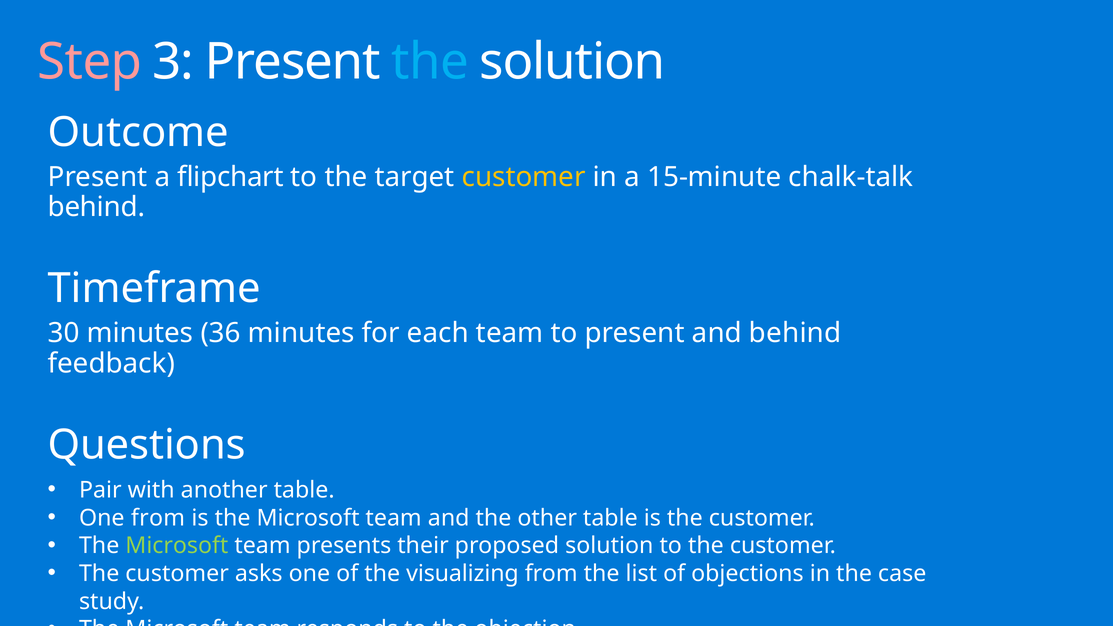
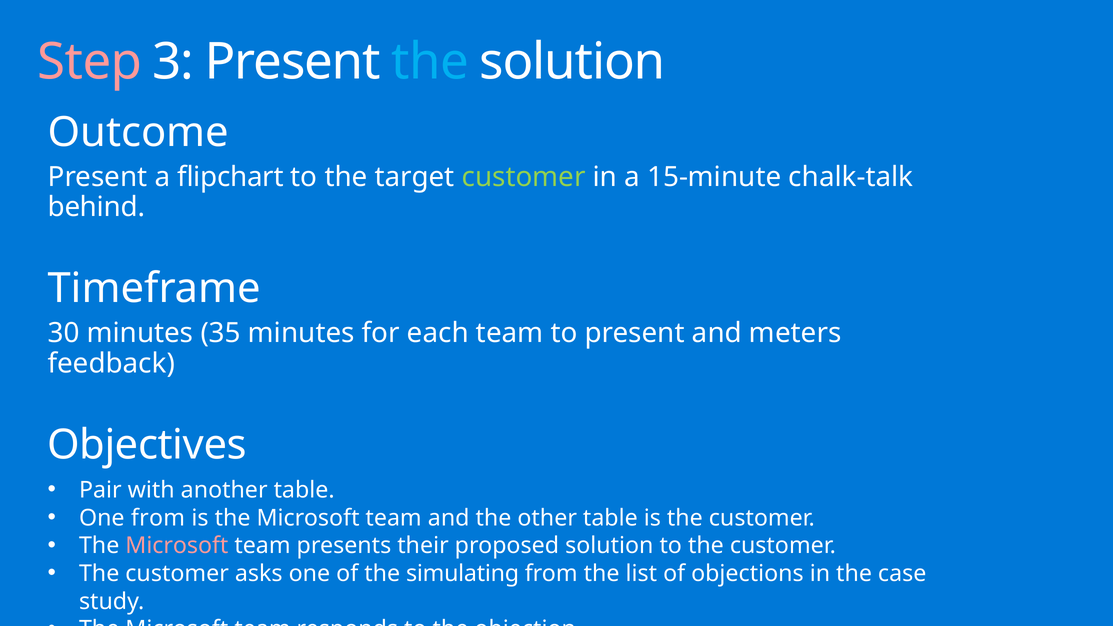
customer at (524, 177) colour: yellow -> light green
36: 36 -> 35
and behind: behind -> meters
Questions: Questions -> Objectives
Microsoft at (177, 546) colour: light green -> pink
visualizing: visualizing -> simulating
